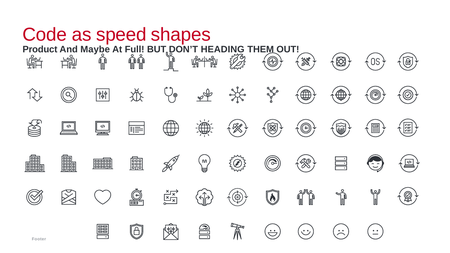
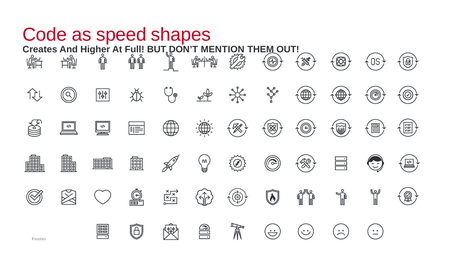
Product: Product -> Creates
Maybe: Maybe -> Higher
HEADING: HEADING -> MENTION
